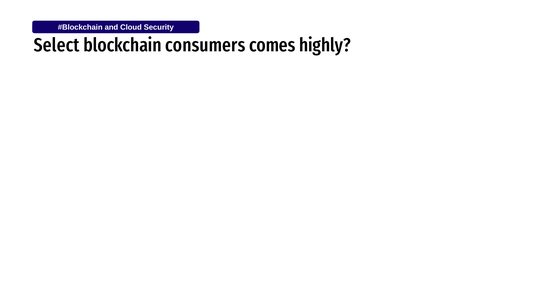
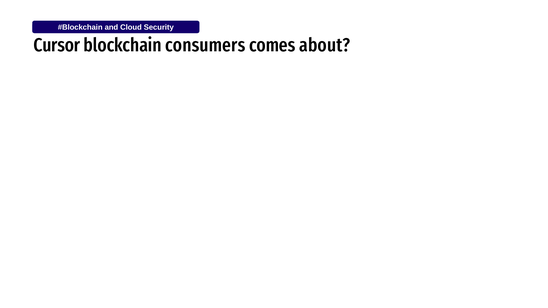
Select: Select -> Cursor
highly: highly -> about
